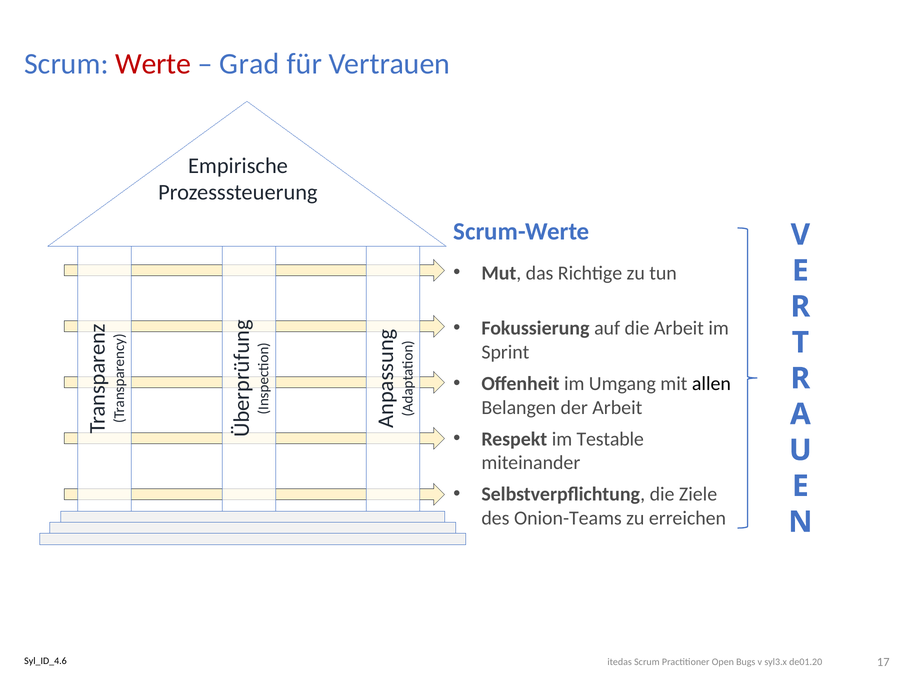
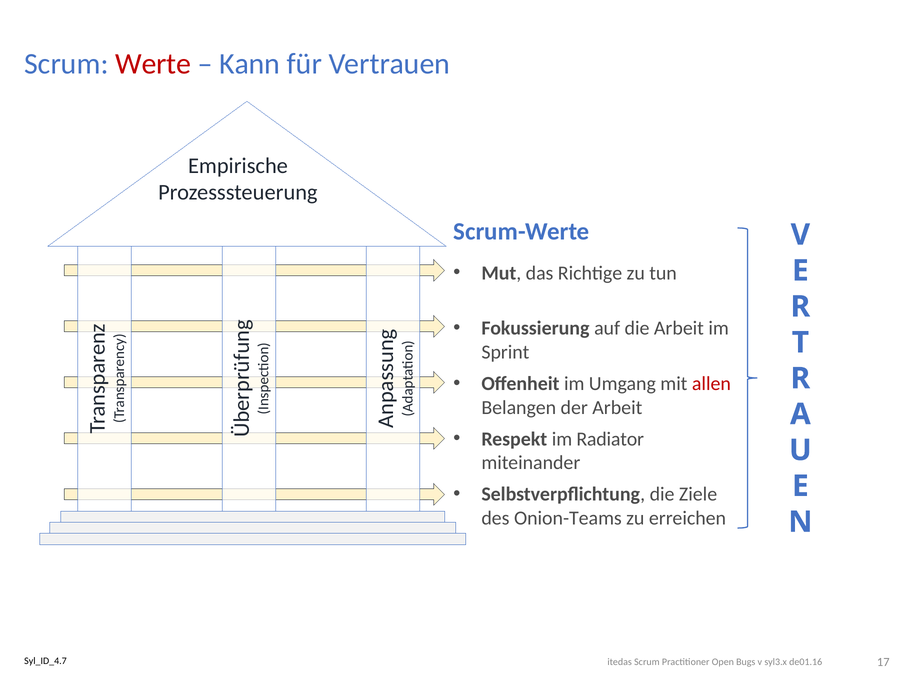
Grad: Grad -> Kann
allen colour: black -> red
Testable: Testable -> Radiator
Syl_ID_4.6: Syl_ID_4.6 -> Syl_ID_4.7
de01.20: de01.20 -> de01.16
